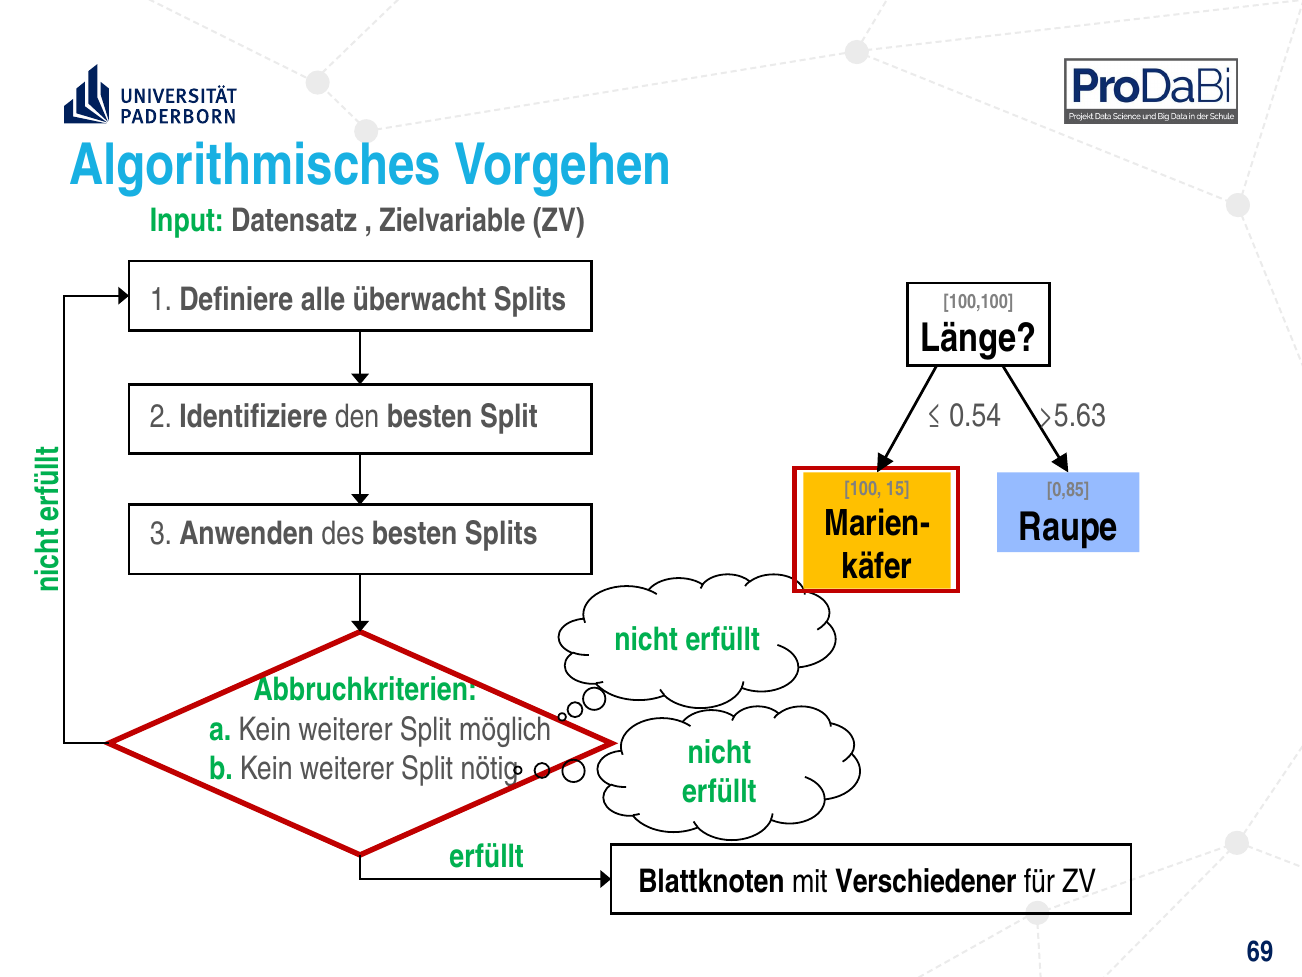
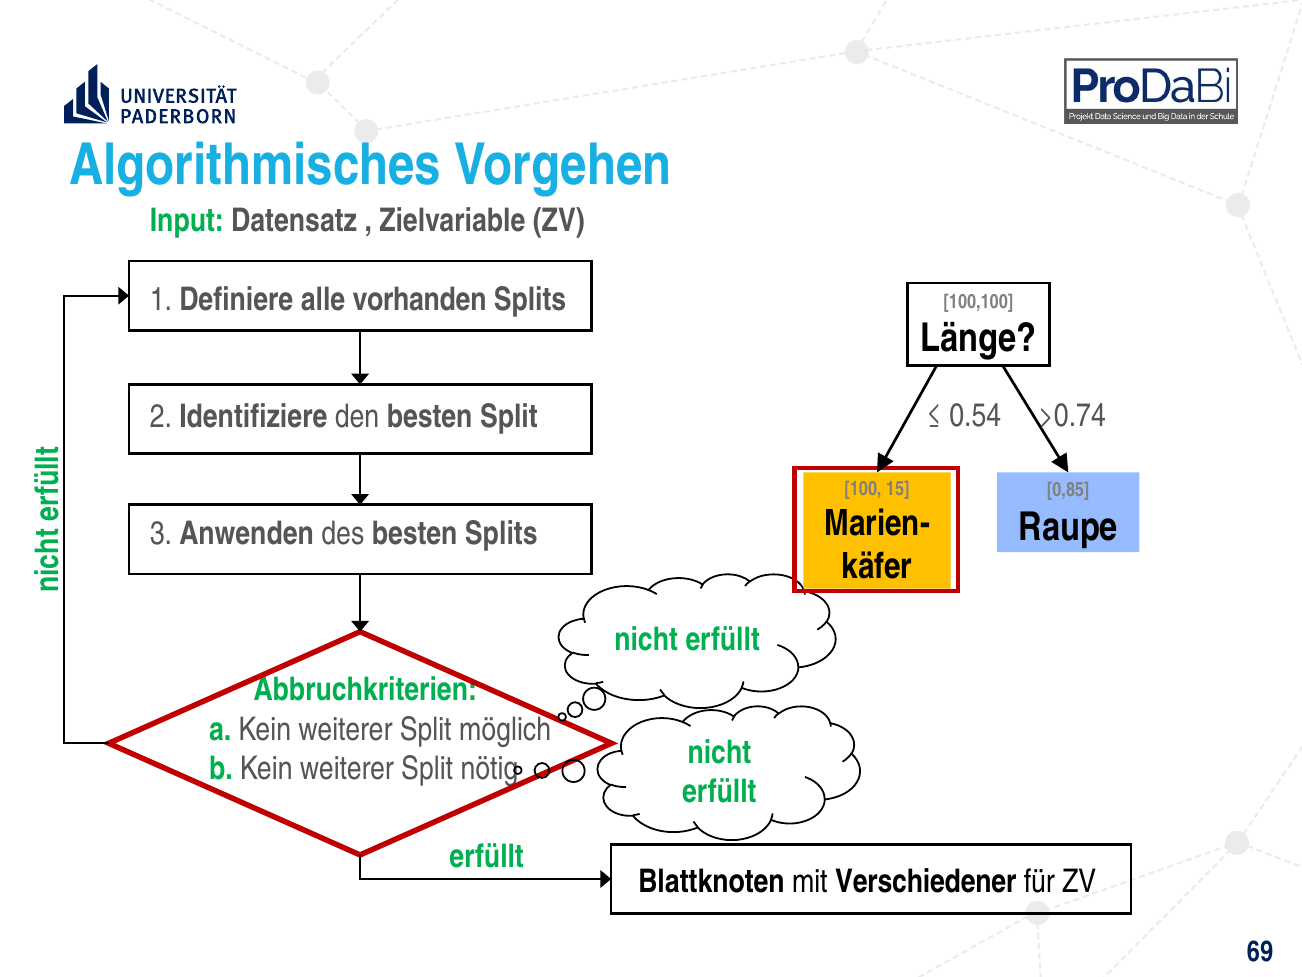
überwacht: überwacht -> vorhanden
>5.63: >5.63 -> >0.74
